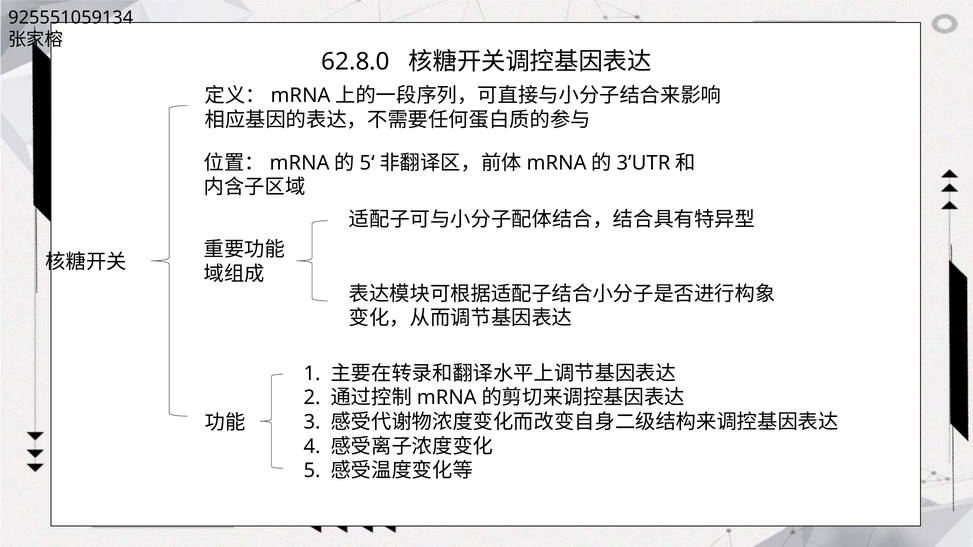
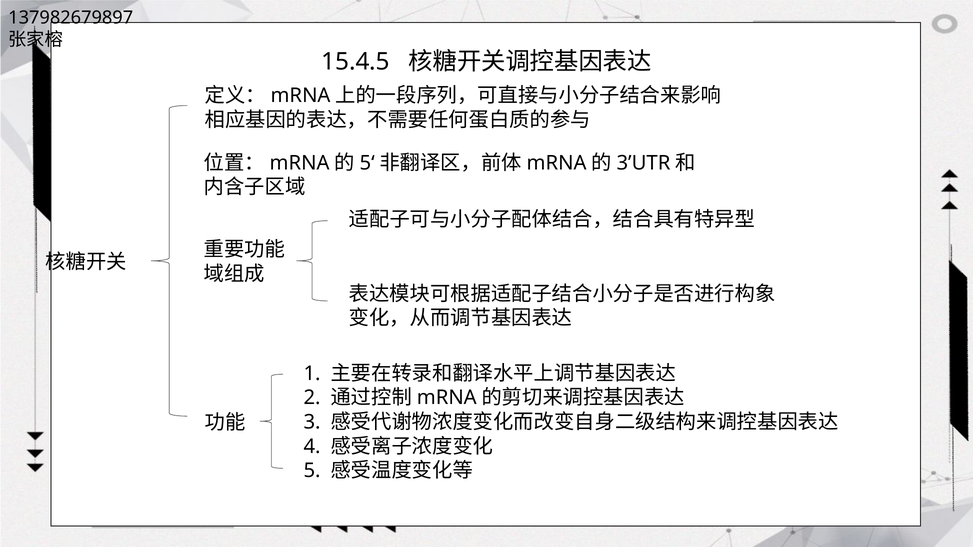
925551059134: 925551059134 -> 137982679897
62.8.0: 62.8.0 -> 15.4.5
